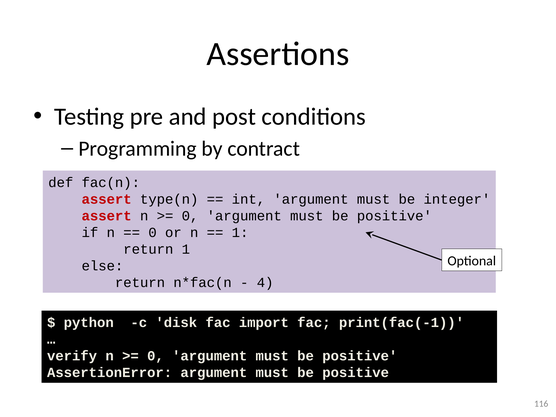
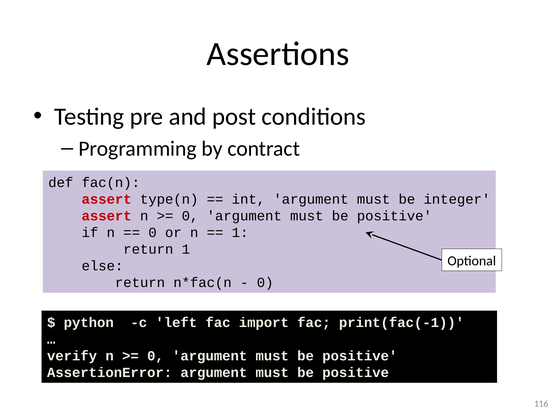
4 at (265, 283): 4 -> 0
disk: disk -> left
